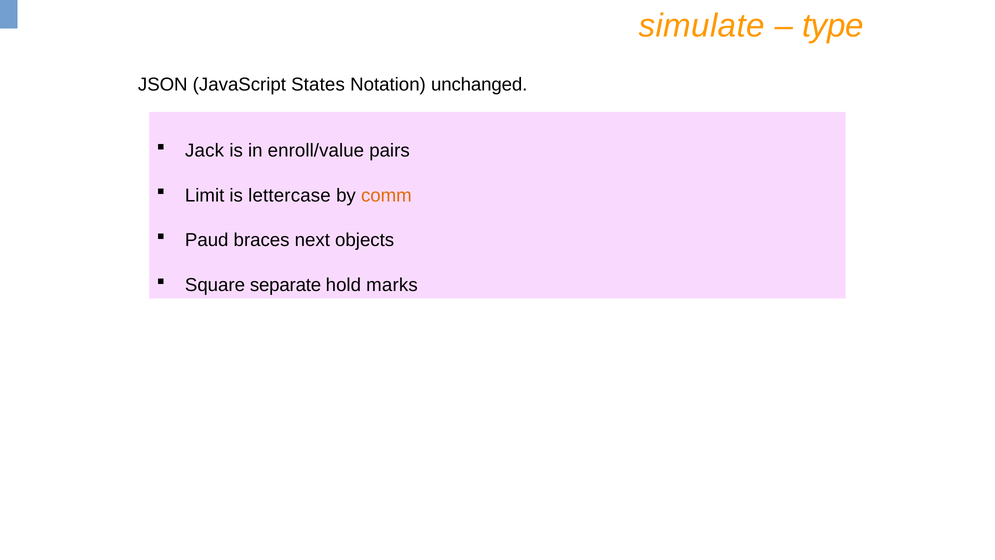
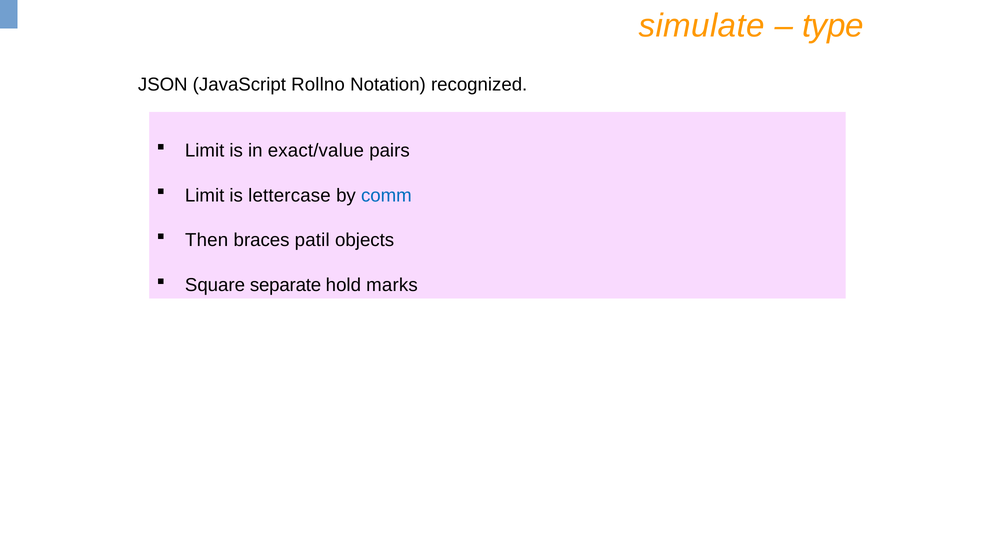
States: States -> Rollno
unchanged: unchanged -> recognized
Jack at (205, 150): Jack -> Limit
enroll/value: enroll/value -> exact/value
comm colour: orange -> blue
Paud: Paud -> Then
next: next -> patil
